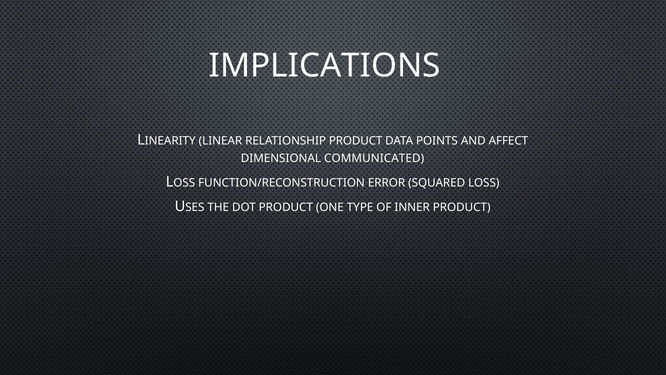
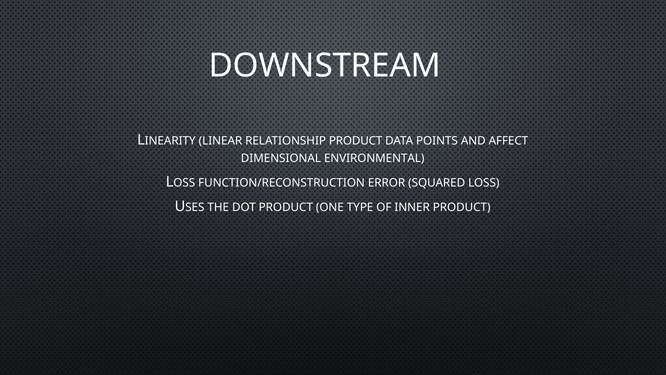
IMPLICATIONS: IMPLICATIONS -> DOWNSTREAM
COMMUNICATED: COMMUNICATED -> ENVIRONMENTAL
